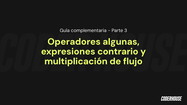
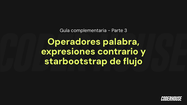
algunas: algunas -> palabra
multiplicación: multiplicación -> starbootstrap
